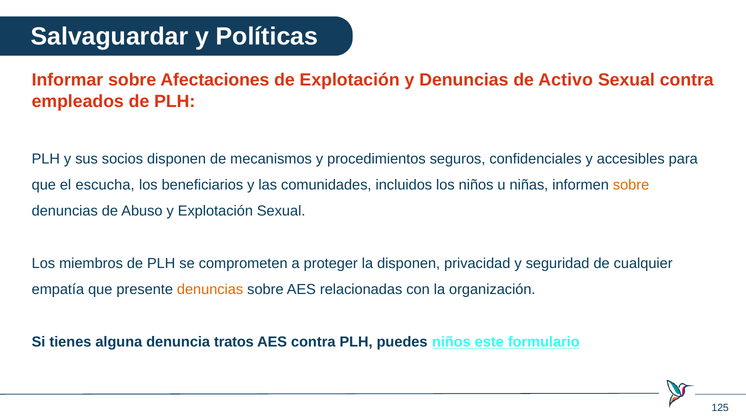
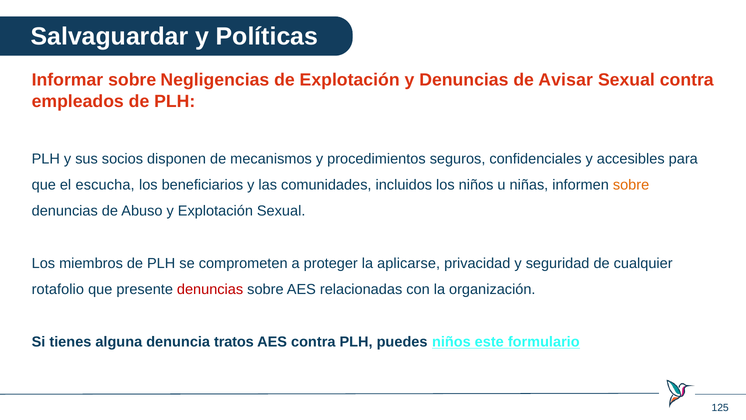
Afectaciones: Afectaciones -> Negligencias
Activo: Activo -> Avisar
la disponen: disponen -> aplicarse
empatía: empatía -> rotafolio
denuncias at (210, 289) colour: orange -> red
